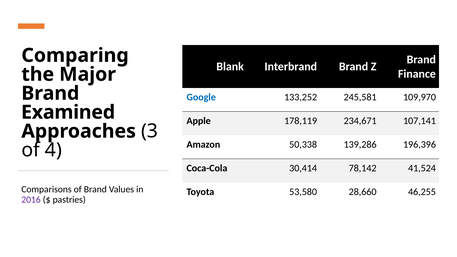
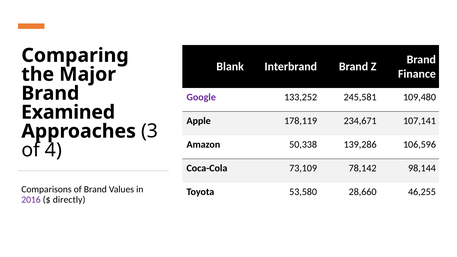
Google colour: blue -> purple
109,970: 109,970 -> 109,480
196,396: 196,396 -> 106,596
30,414: 30,414 -> 73,109
41,524: 41,524 -> 98,144
pastries: pastries -> directly
